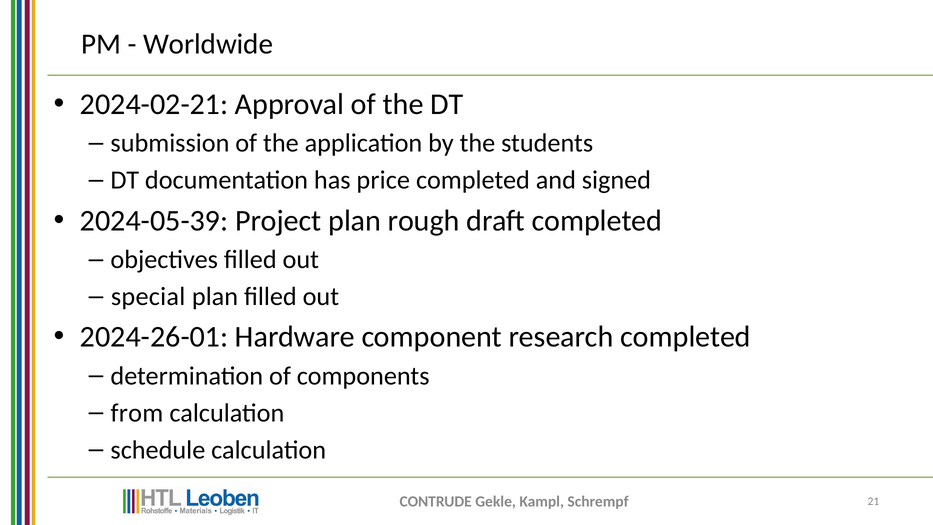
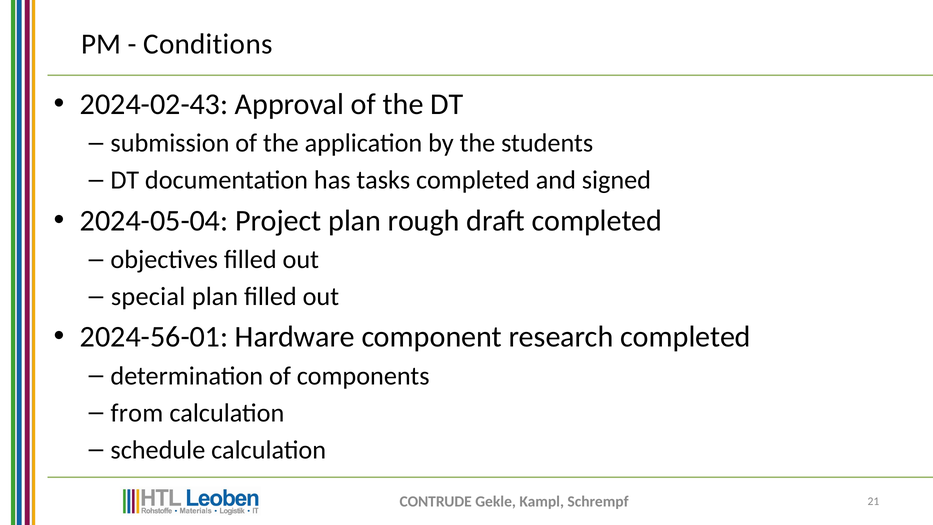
Worldwide: Worldwide -> Conditions
2024-02-21: 2024-02-21 -> 2024-02-43
price: price -> tasks
2024-05-39: 2024-05-39 -> 2024-05-04
2024-26-01: 2024-26-01 -> 2024-56-01
